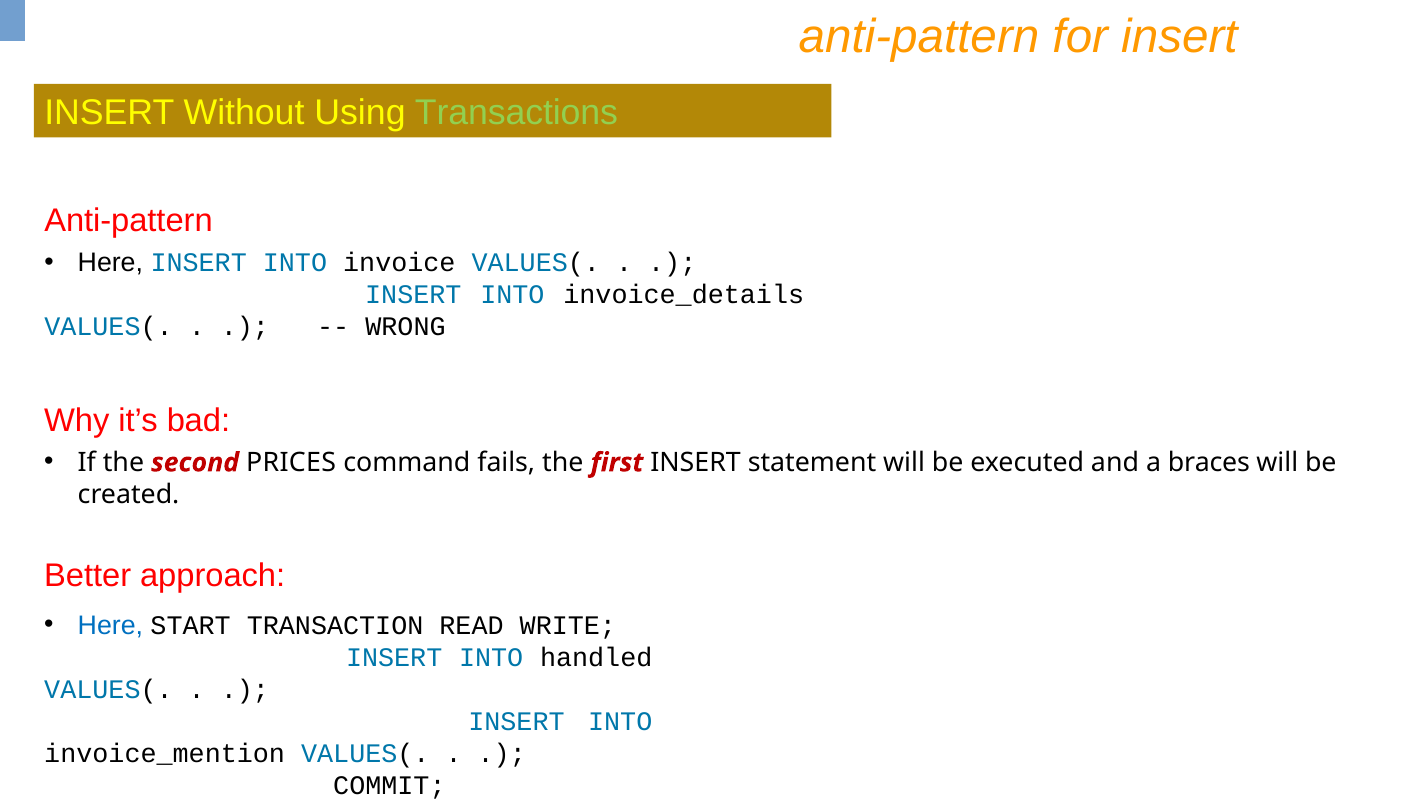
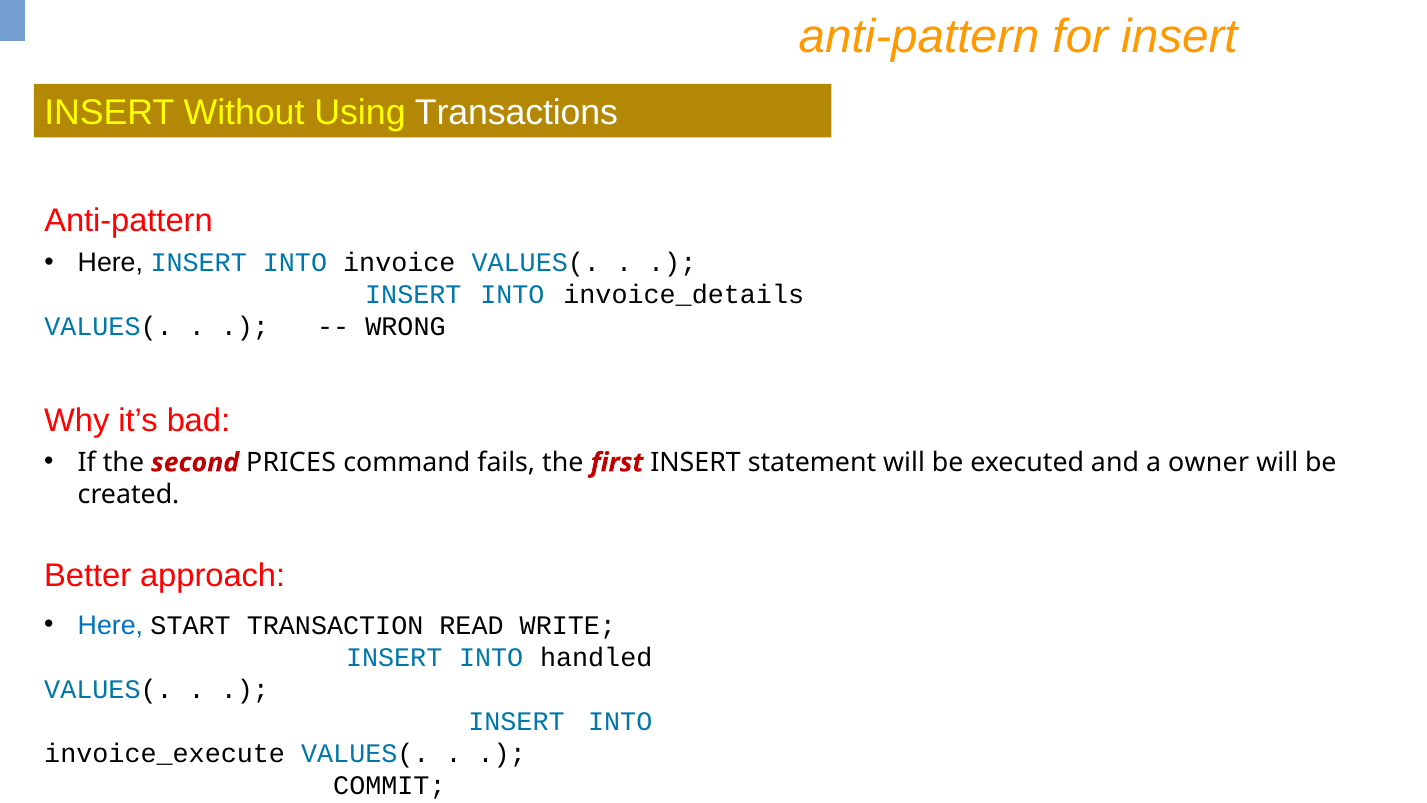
Transactions colour: light green -> white
braces: braces -> owner
invoice_mention: invoice_mention -> invoice_execute
